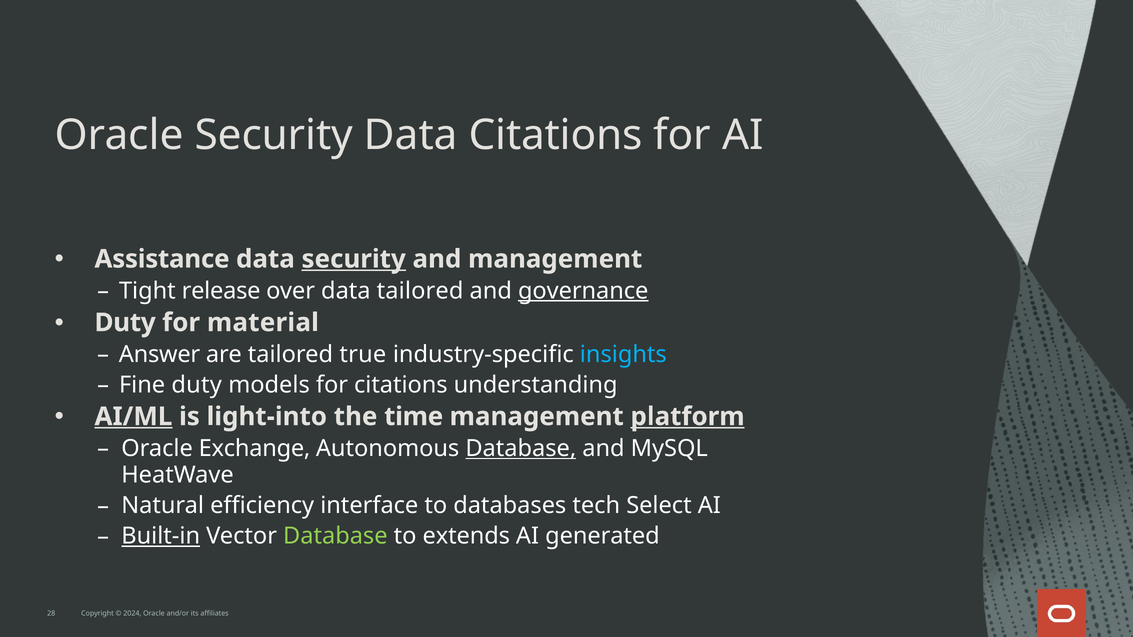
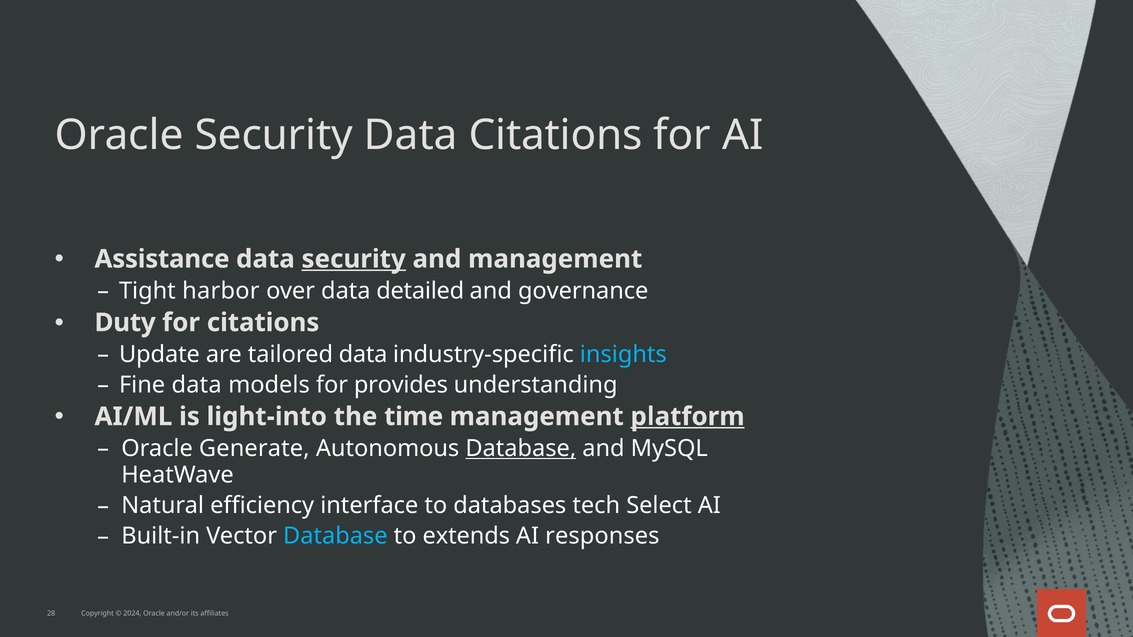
release: release -> harbor
data tailored: tailored -> detailed
governance underline: present -> none
for material: material -> citations
Answer: Answer -> Update
tailored true: true -> data
Fine duty: duty -> data
for citations: citations -> provides
AI/ML underline: present -> none
Exchange: Exchange -> Generate
Built-in underline: present -> none
Database at (335, 536) colour: light green -> light blue
generated: generated -> responses
